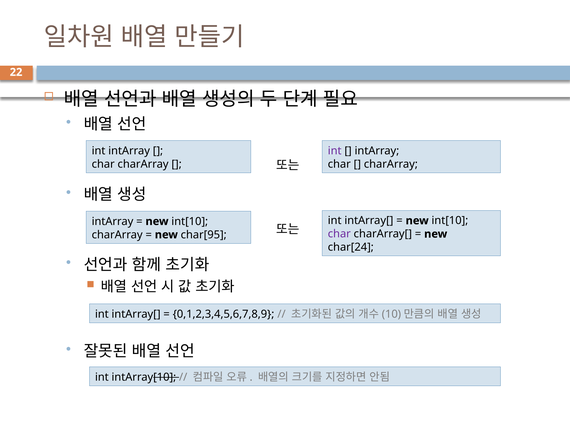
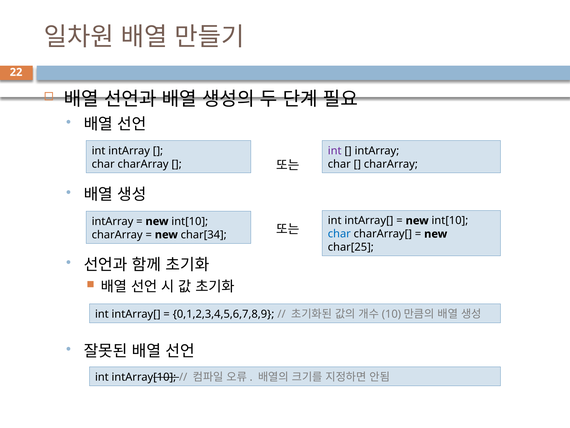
char at (339, 234) colour: purple -> blue
char[95: char[95 -> char[34
char[24: char[24 -> char[25
